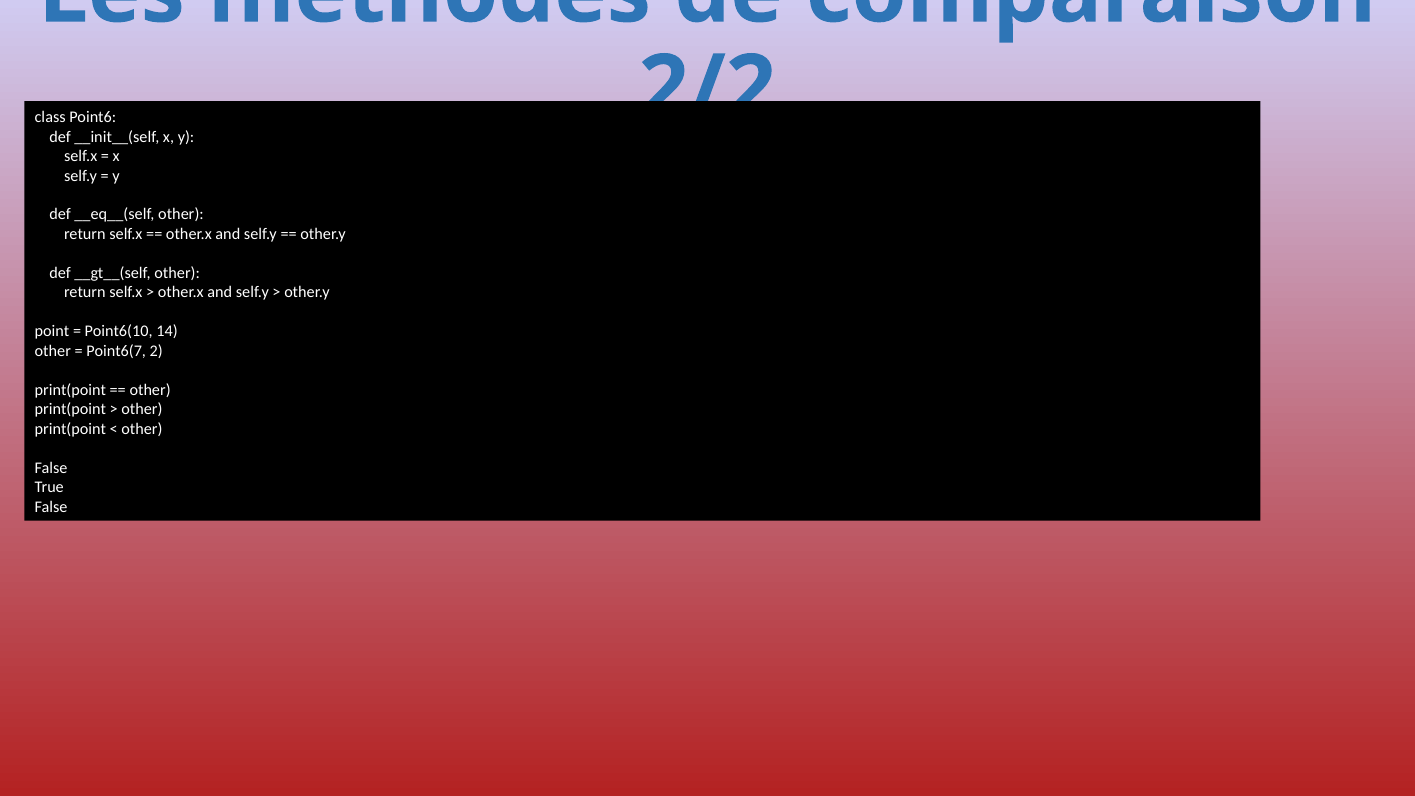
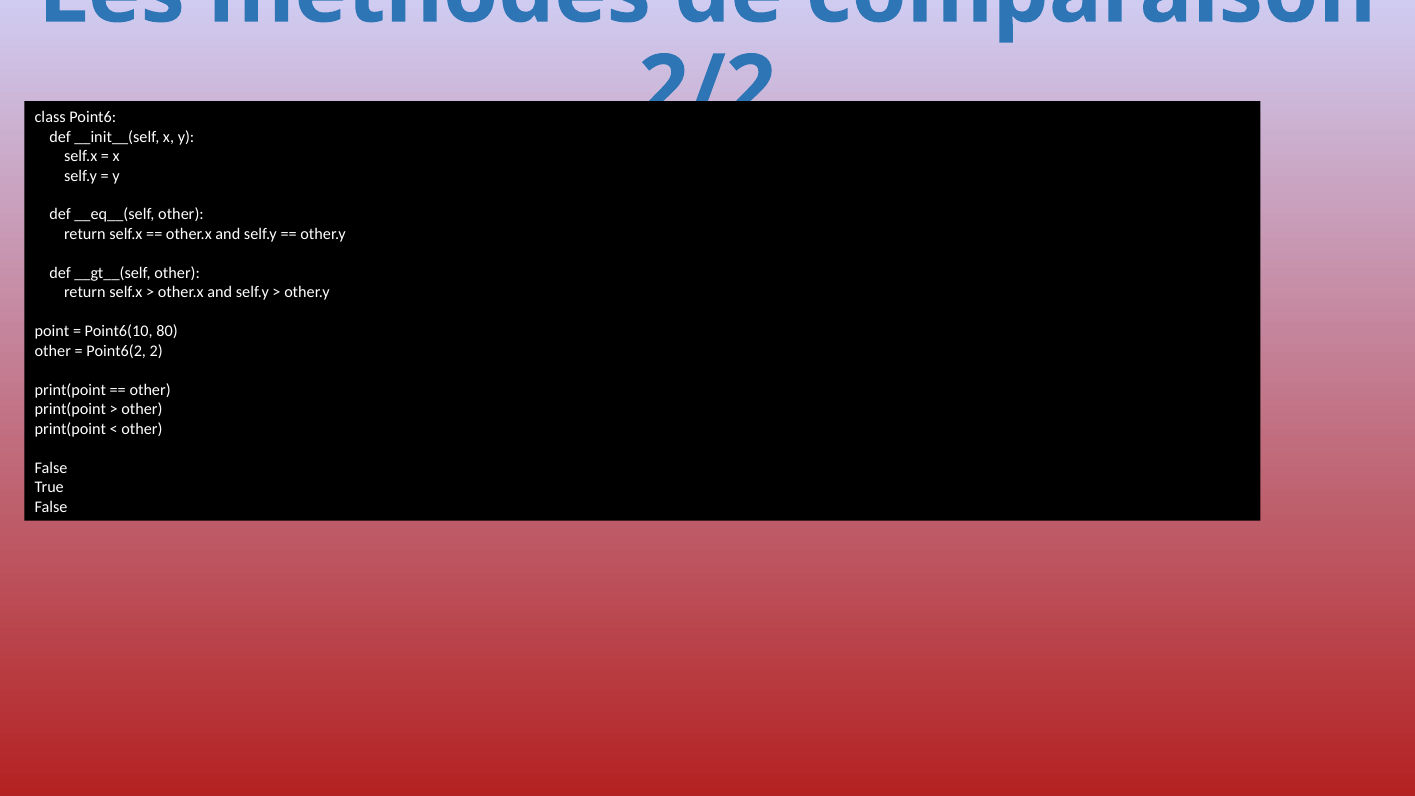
14: 14 -> 80
Point6(7: Point6(7 -> Point6(2
